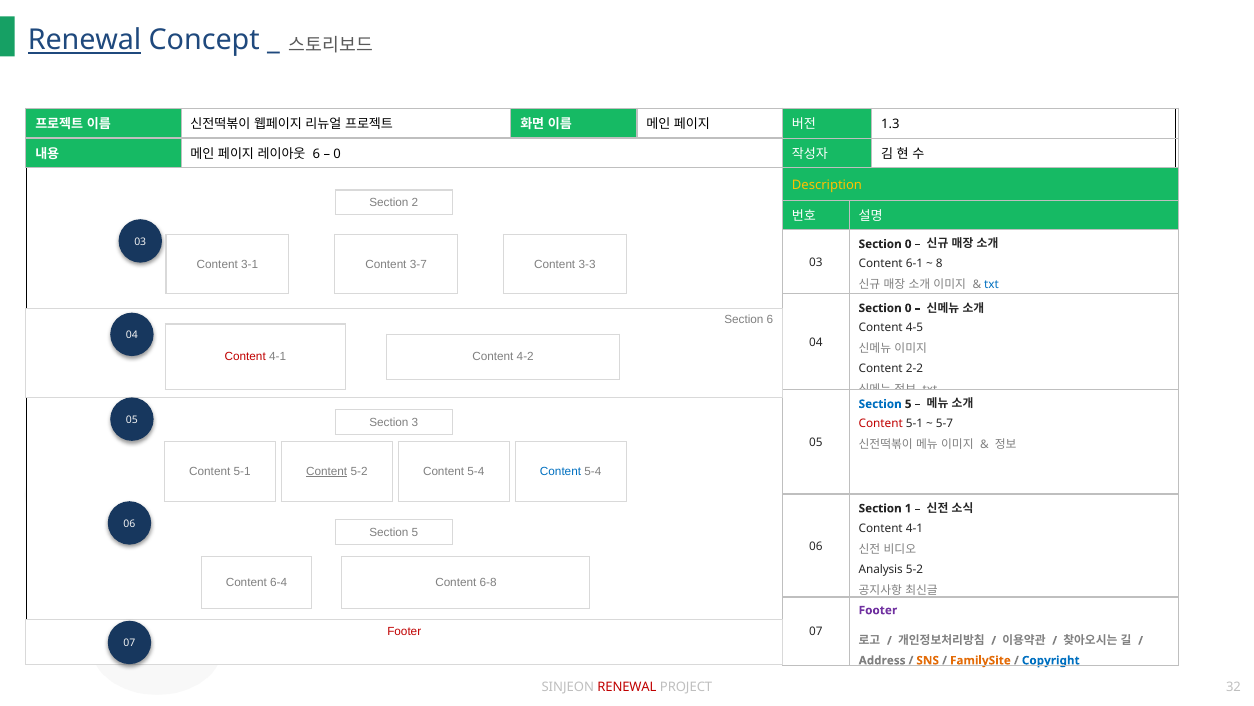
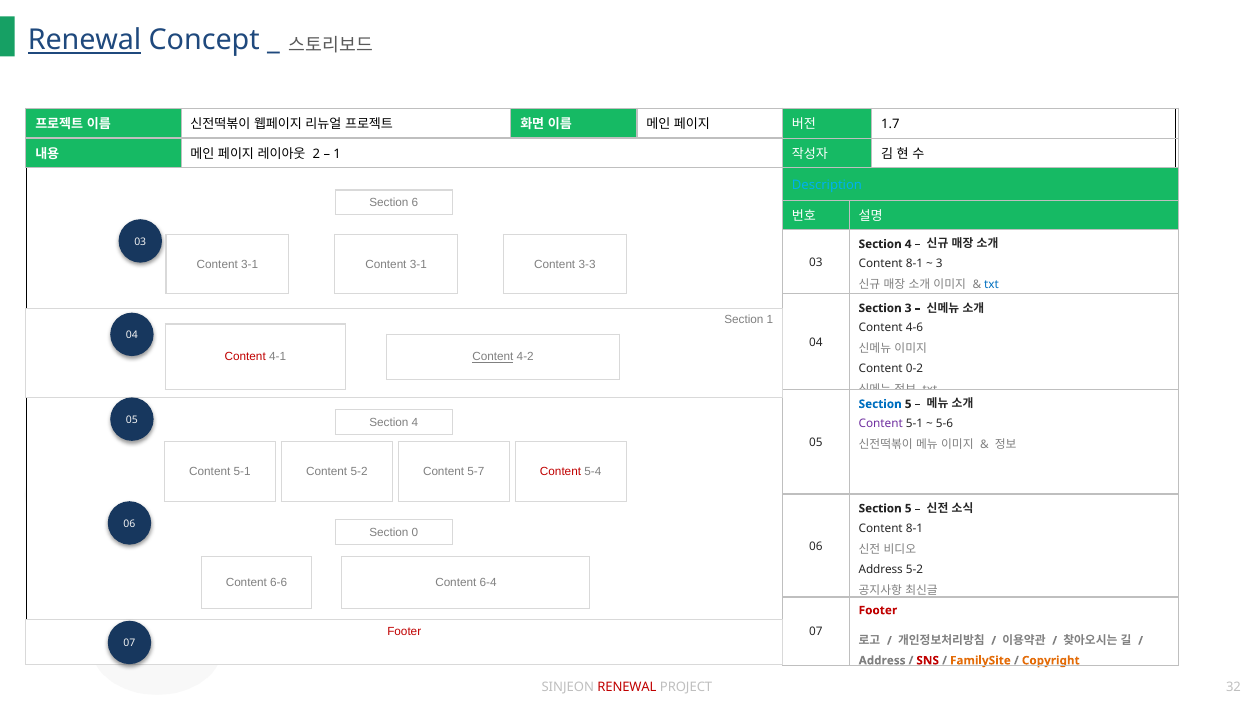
1.3: 1.3 -> 1.7
6 at (316, 154): 6 -> 2
0 at (337, 154): 0 -> 1
Description colour: yellow -> light blue
2: 2 -> 6
0 at (908, 244): 0 -> 4
3-1 Content 3-7: 3-7 -> 3-1
6-1 at (914, 264): 6-1 -> 8-1
8 at (939, 264): 8 -> 3
0 at (908, 308): 0 -> 3
Section 6: 6 -> 1
4-5: 4-5 -> 4-6
Content at (493, 357) underline: none -> present
2-2: 2-2 -> 0-2
3 at (415, 422): 3 -> 4
Content at (881, 424) colour: red -> purple
5-7: 5-7 -> 5-6
Content at (327, 471) underline: present -> none
5-4 at (476, 471): 5-4 -> 5-7
Content at (561, 471) colour: blue -> red
1 at (908, 508): 1 -> 5
4-1 at (914, 528): 4-1 -> 8-1
5 at (415, 532): 5 -> 0
Analysis at (881, 569): Analysis -> Address
6-4: 6-4 -> 6-6
6-8: 6-8 -> 6-4
Footer at (878, 610) colour: purple -> red
SNS colour: orange -> red
Copyright colour: blue -> orange
